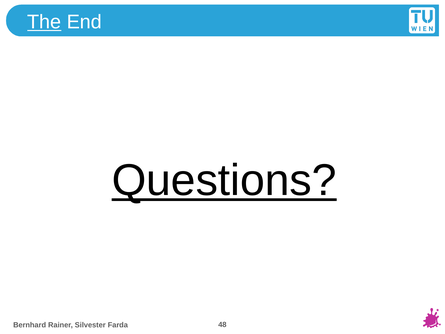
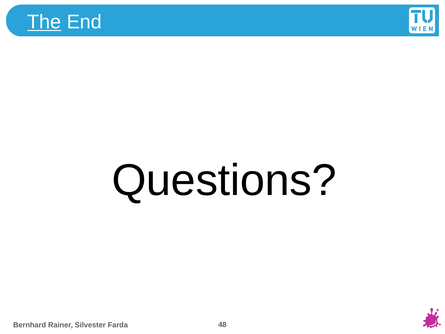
Questions underline: present -> none
